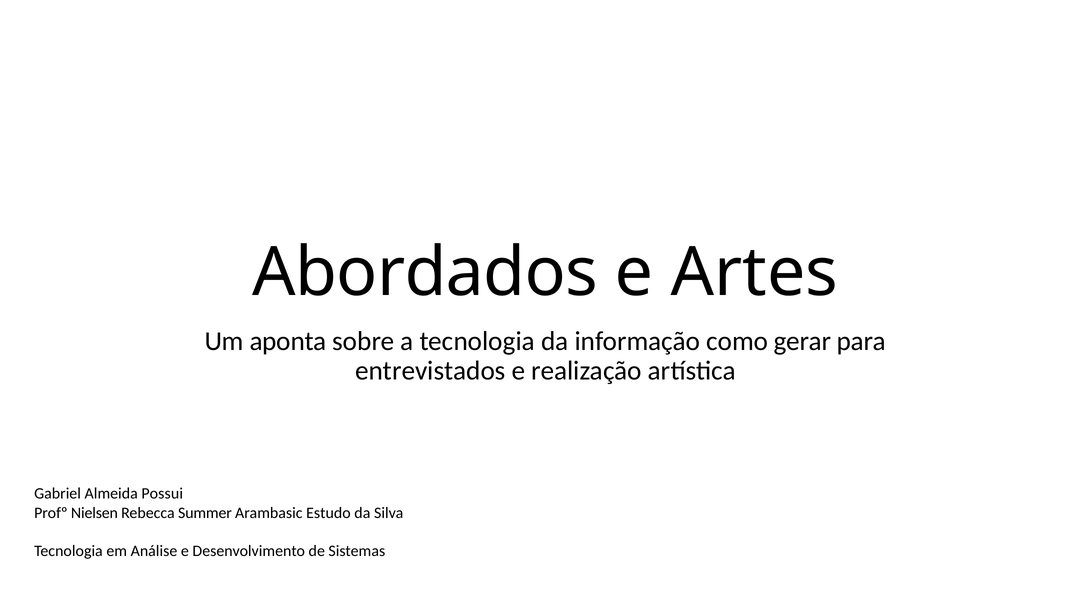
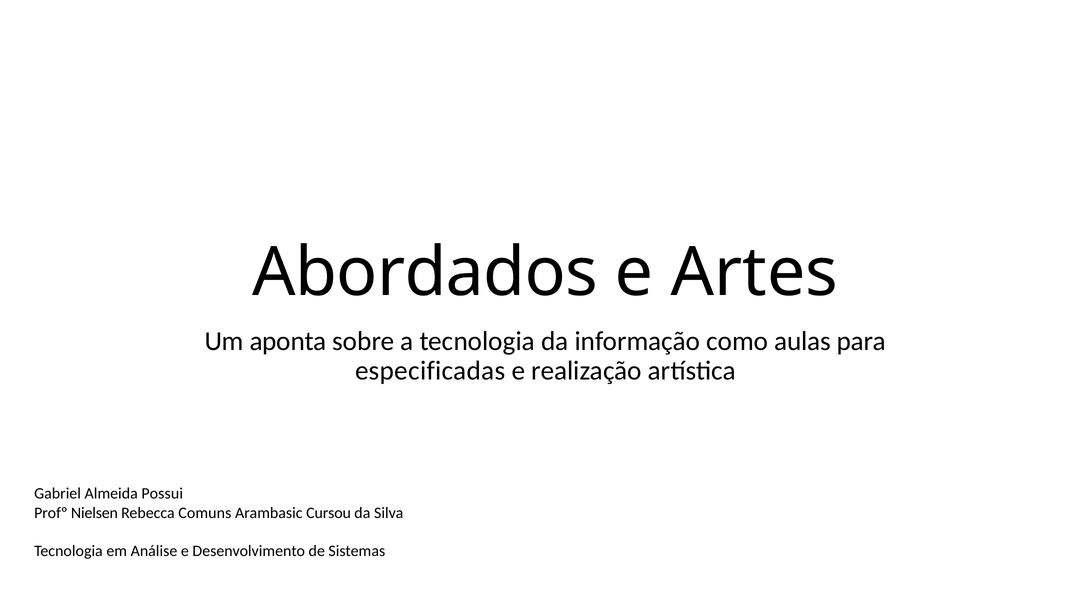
gerar: gerar -> aulas
entrevistados: entrevistados -> especificadas
Summer: Summer -> Comuns
Estudo: Estudo -> Cursou
